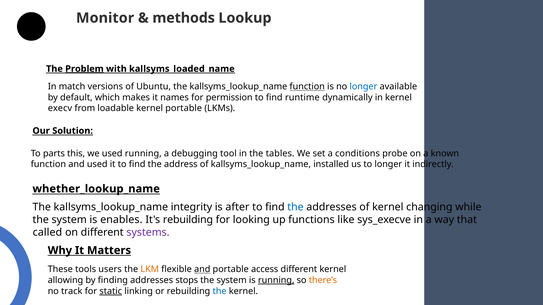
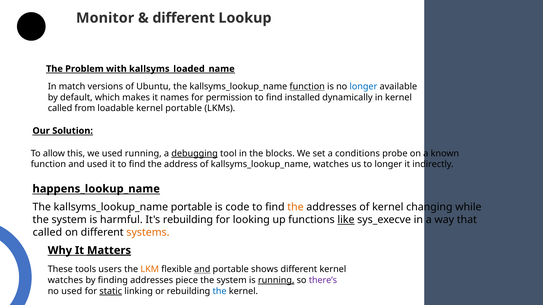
methods at (184, 18): methods -> different
Problem underline: present -> none
runtime: runtime -> installed
execv at (60, 108): execv -> called
parts: parts -> allow
debugging underline: none -> present
tables: tables -> blocks
kallsyms_lookup_name installed: installed -> watches
whether_lookup_name: whether_lookup_name -> happens_lookup_name
kallsyms_lookup_name integrity: integrity -> portable
after: after -> code
the at (295, 207) colour: blue -> orange
enables: enables -> harmful
like underline: none -> present
systems colour: purple -> orange
Matters underline: none -> present
access: access -> shows
allowing at (65, 281): allowing -> watches
stops: stops -> piece
there’s colour: orange -> purple
no track: track -> used
